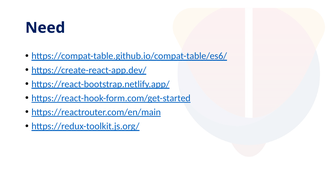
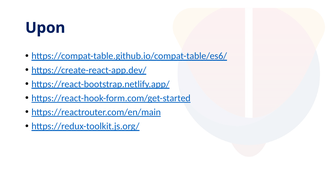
Need: Need -> Upon
